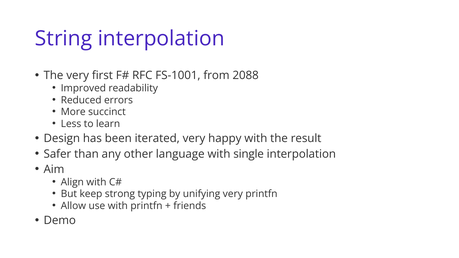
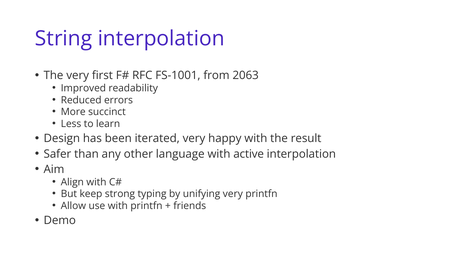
2088: 2088 -> 2063
single: single -> active
